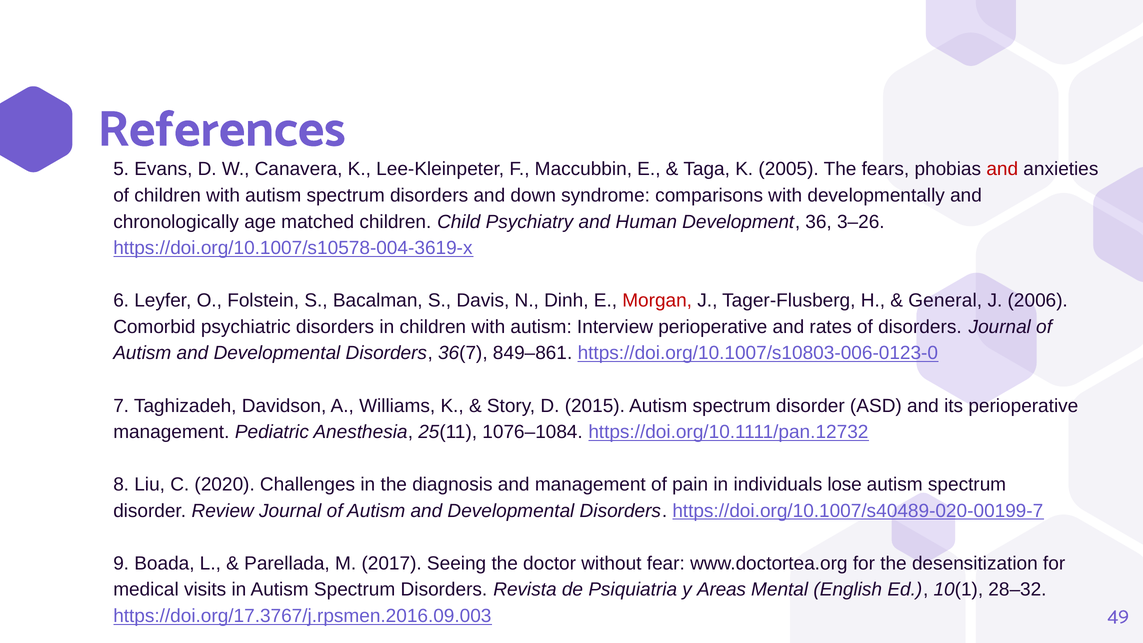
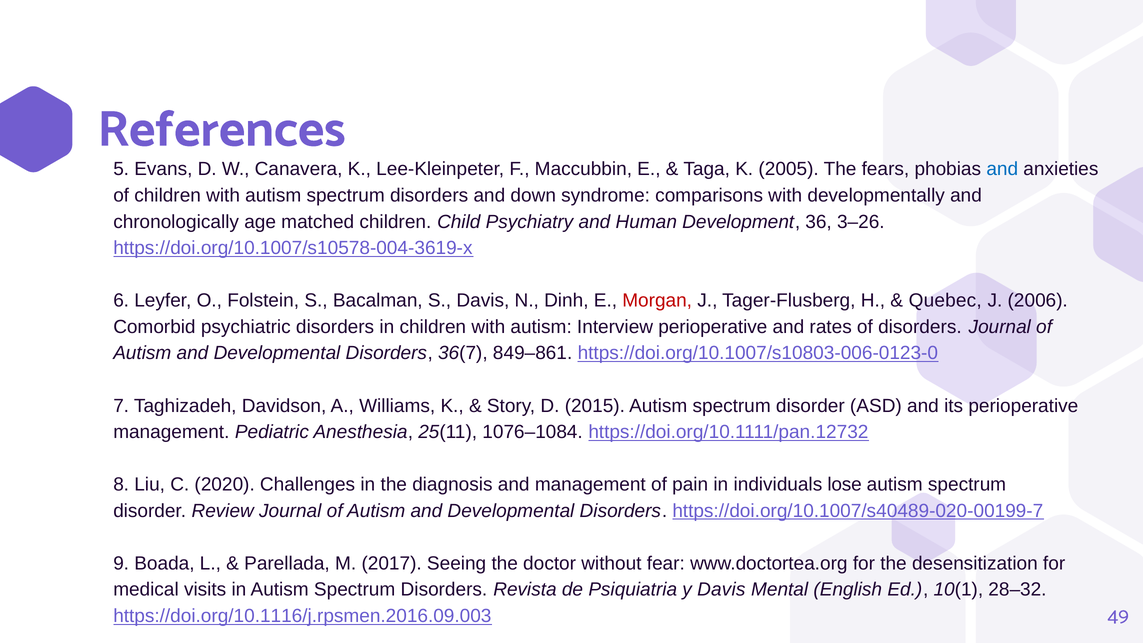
and at (1002, 169) colour: red -> blue
General: General -> Quebec
y Areas: Areas -> Davis
https://doi.org/17.3767/j.rpsmen.2016.09.003: https://doi.org/17.3767/j.rpsmen.2016.09.003 -> https://doi.org/10.1116/j.rpsmen.2016.09.003
